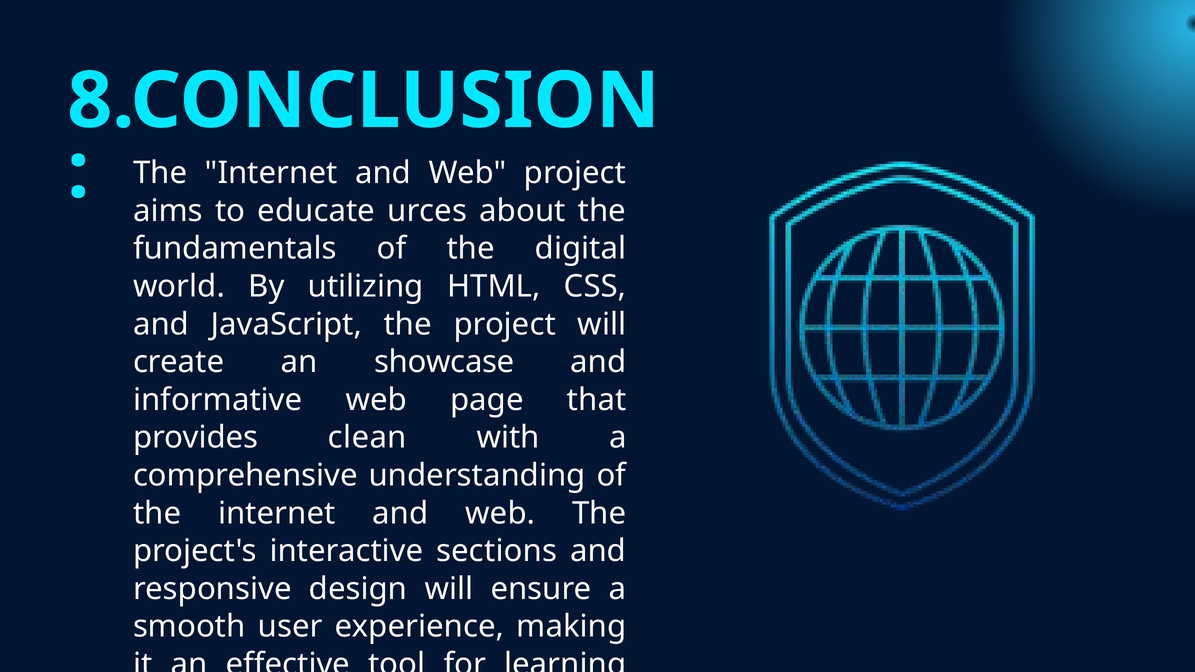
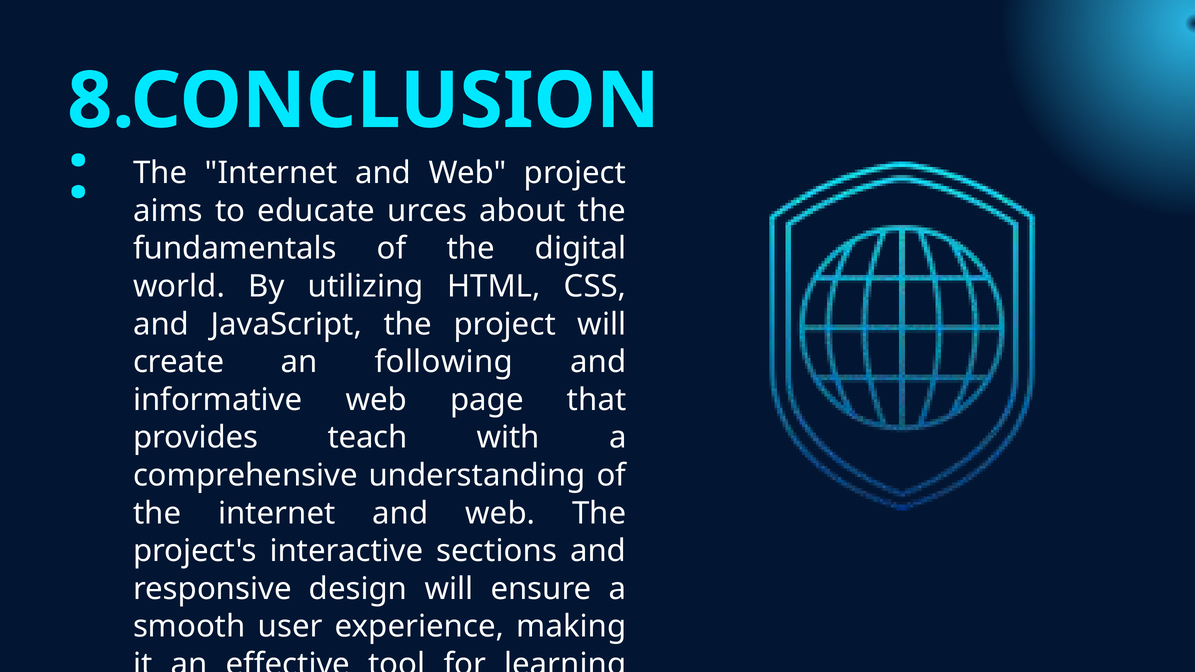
showcase: showcase -> following
clean: clean -> teach
